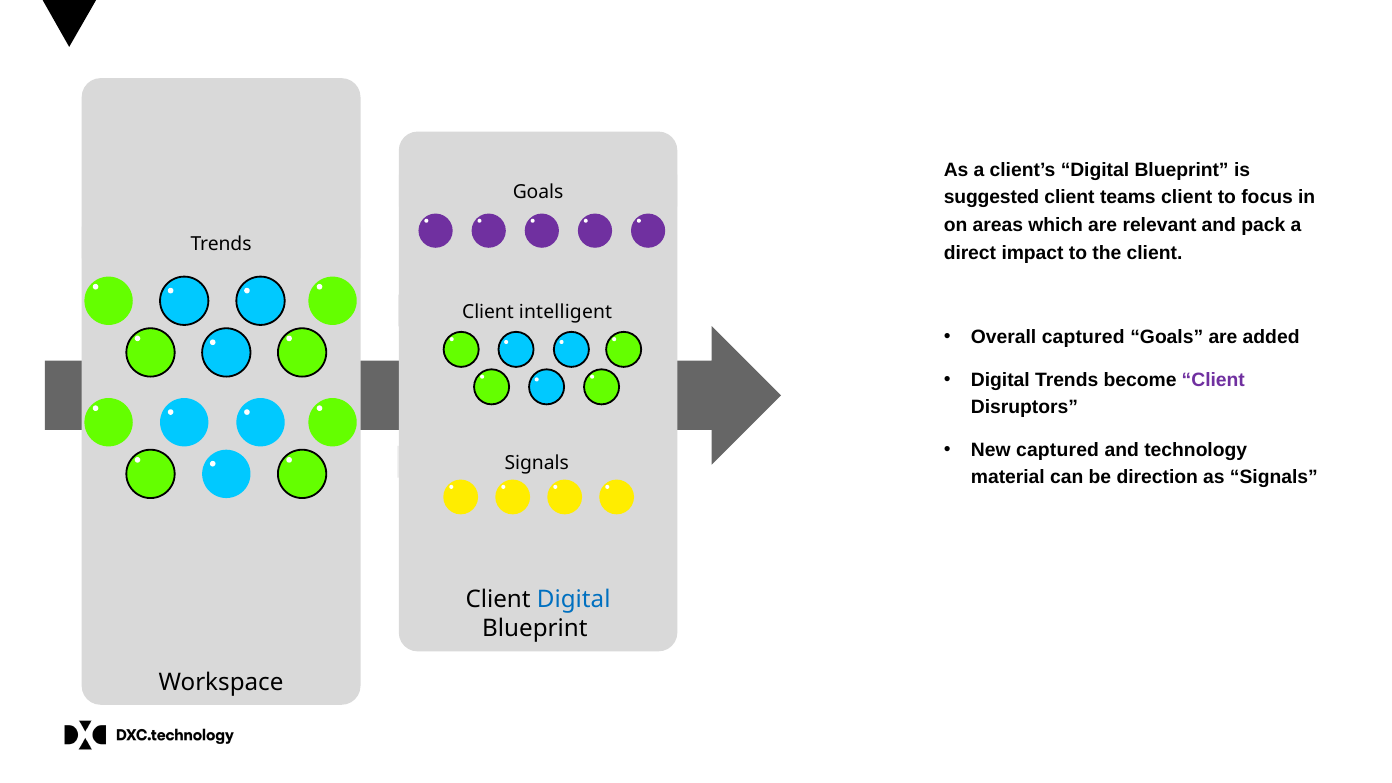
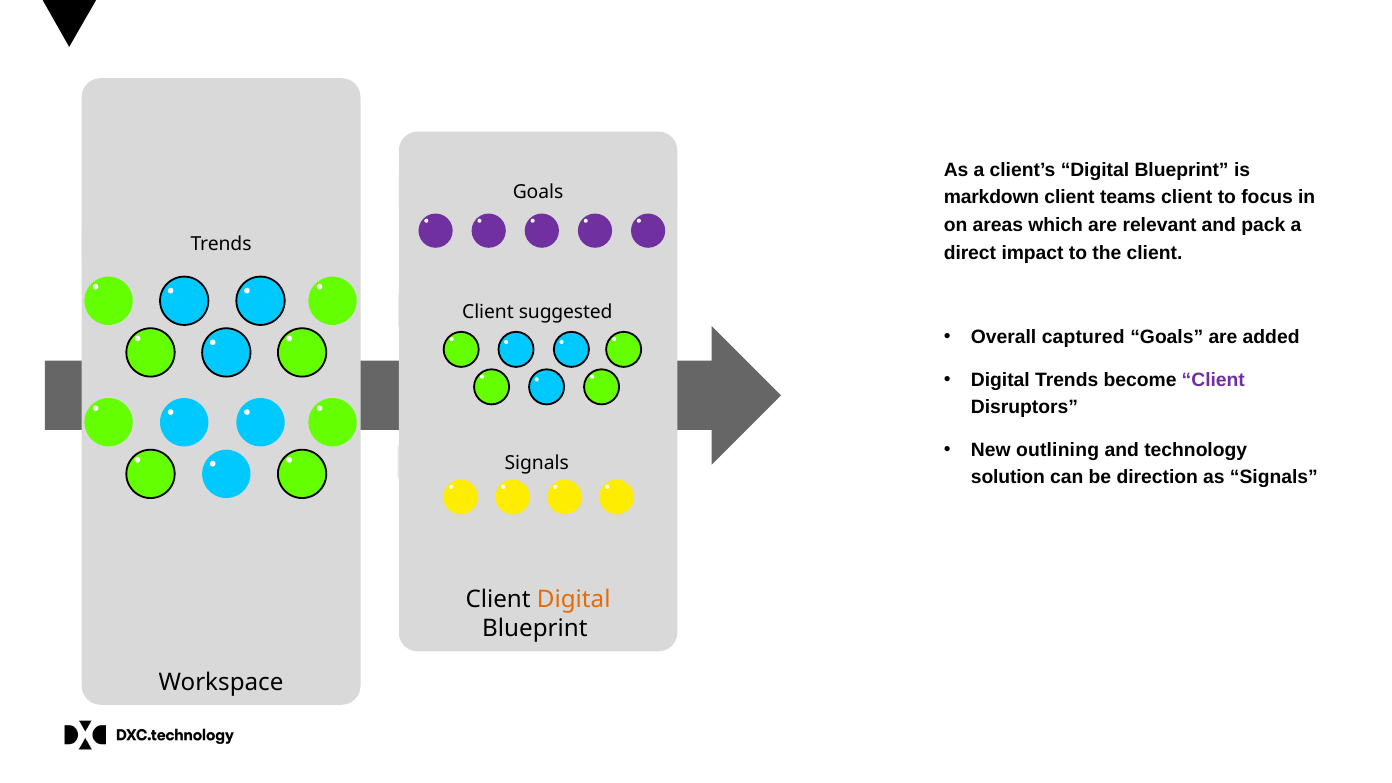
suggested: suggested -> markdown
intelligent: intelligent -> suggested
New captured: captured -> outlining
material: material -> solution
Digital at (574, 600) colour: blue -> orange
